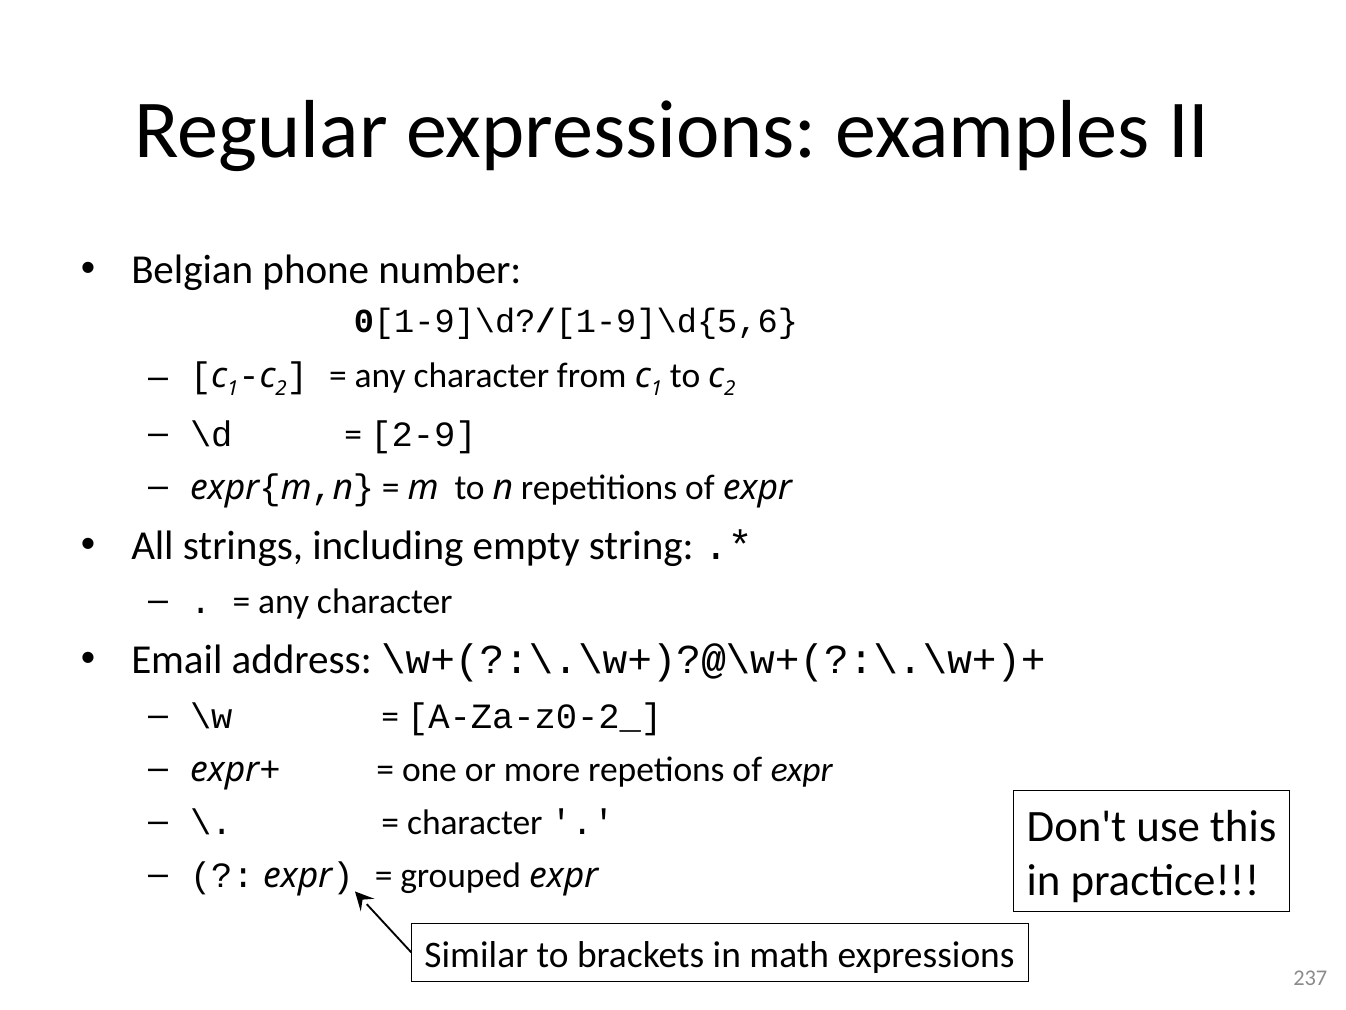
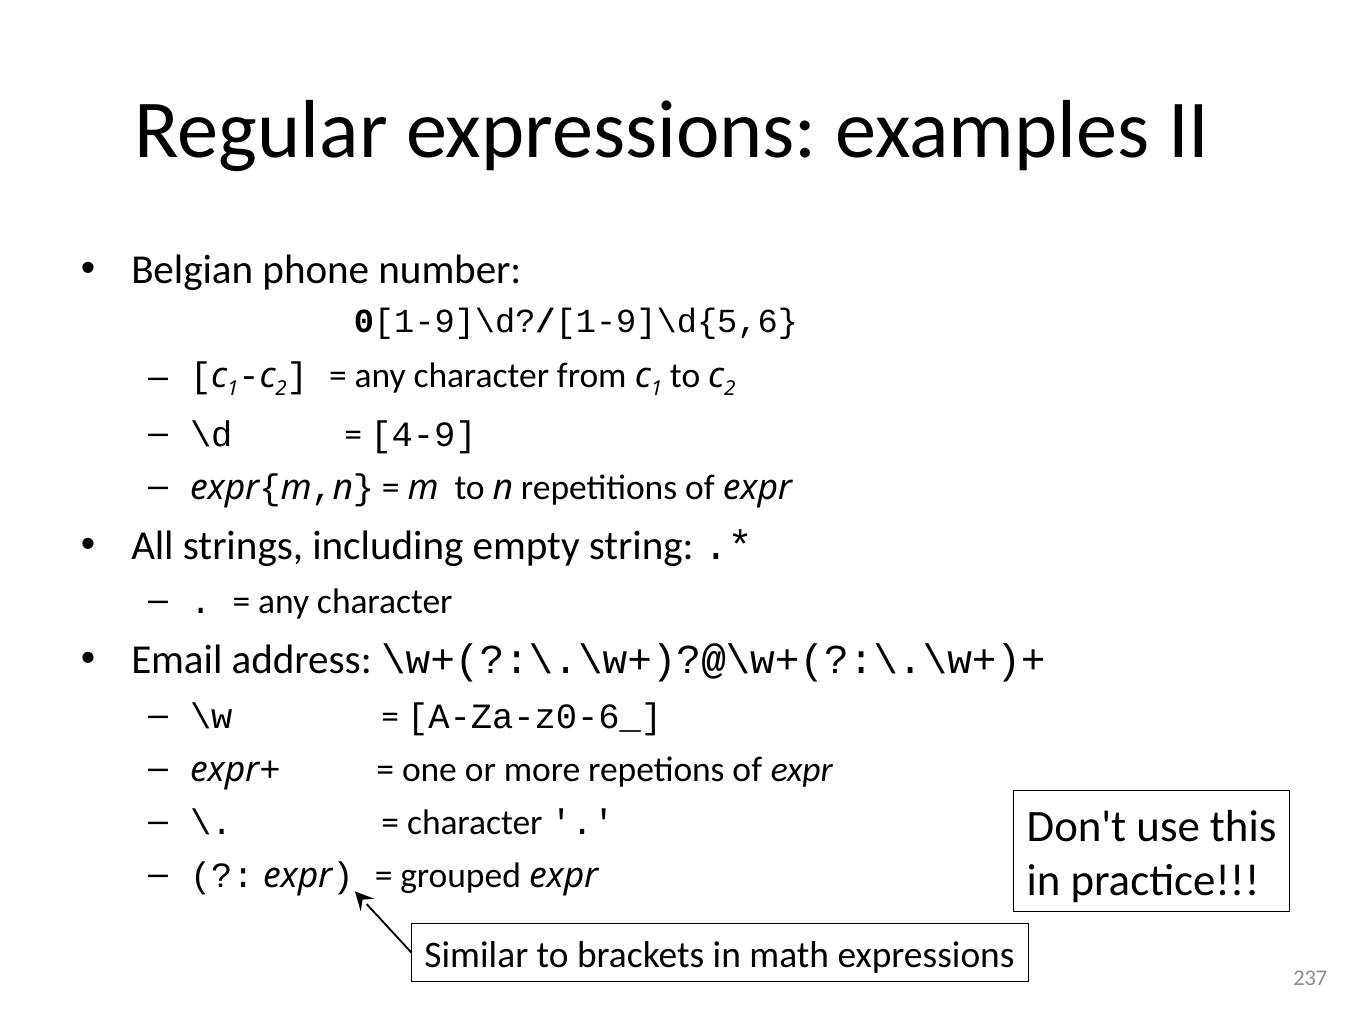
2-9: 2-9 -> 4-9
A-Za-z0-2_: A-Za-z0-2_ -> A-Za-z0-6_
